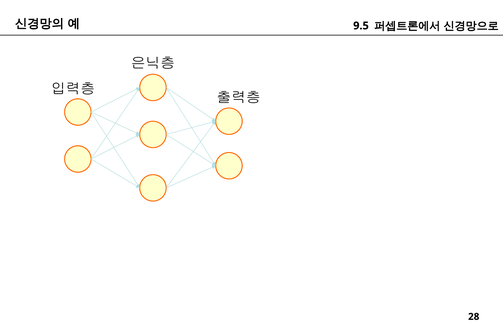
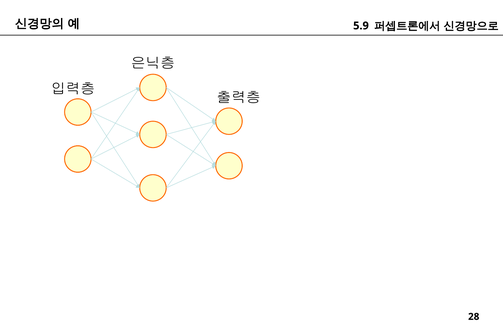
9.5: 9.5 -> 5.9
